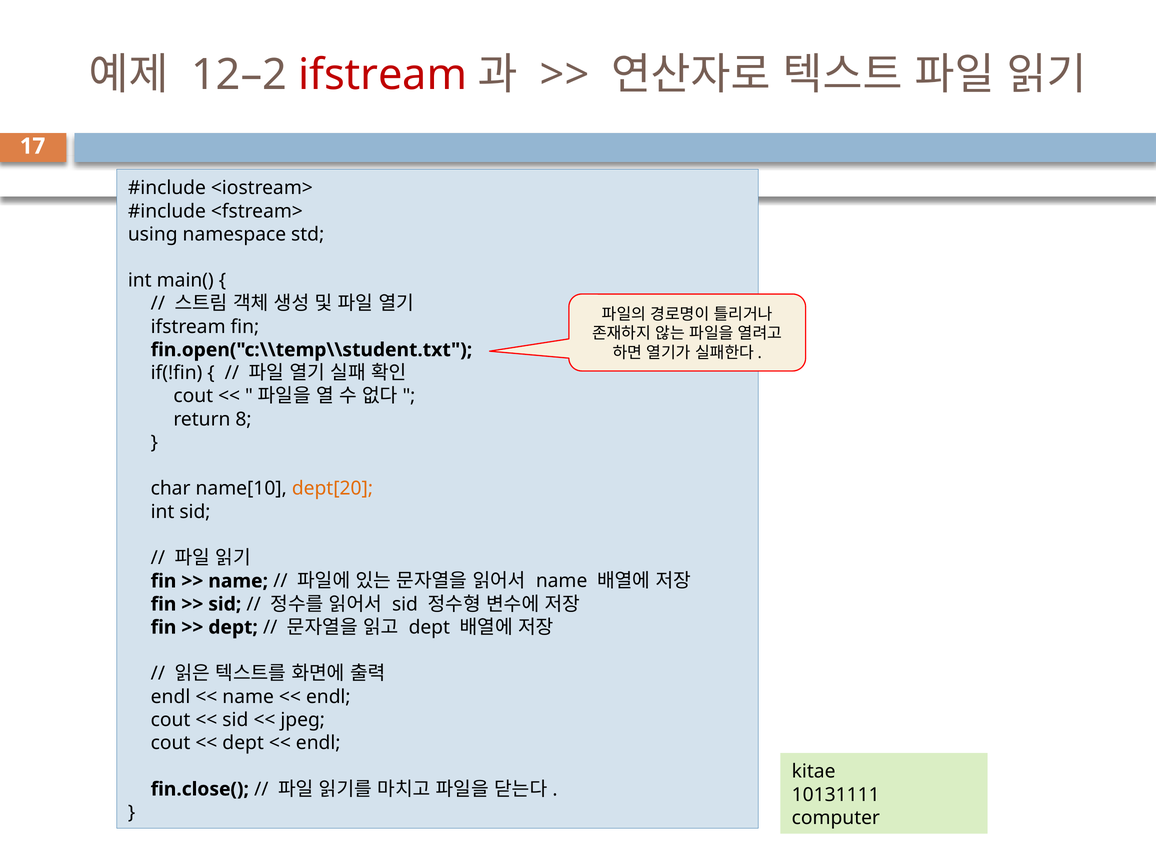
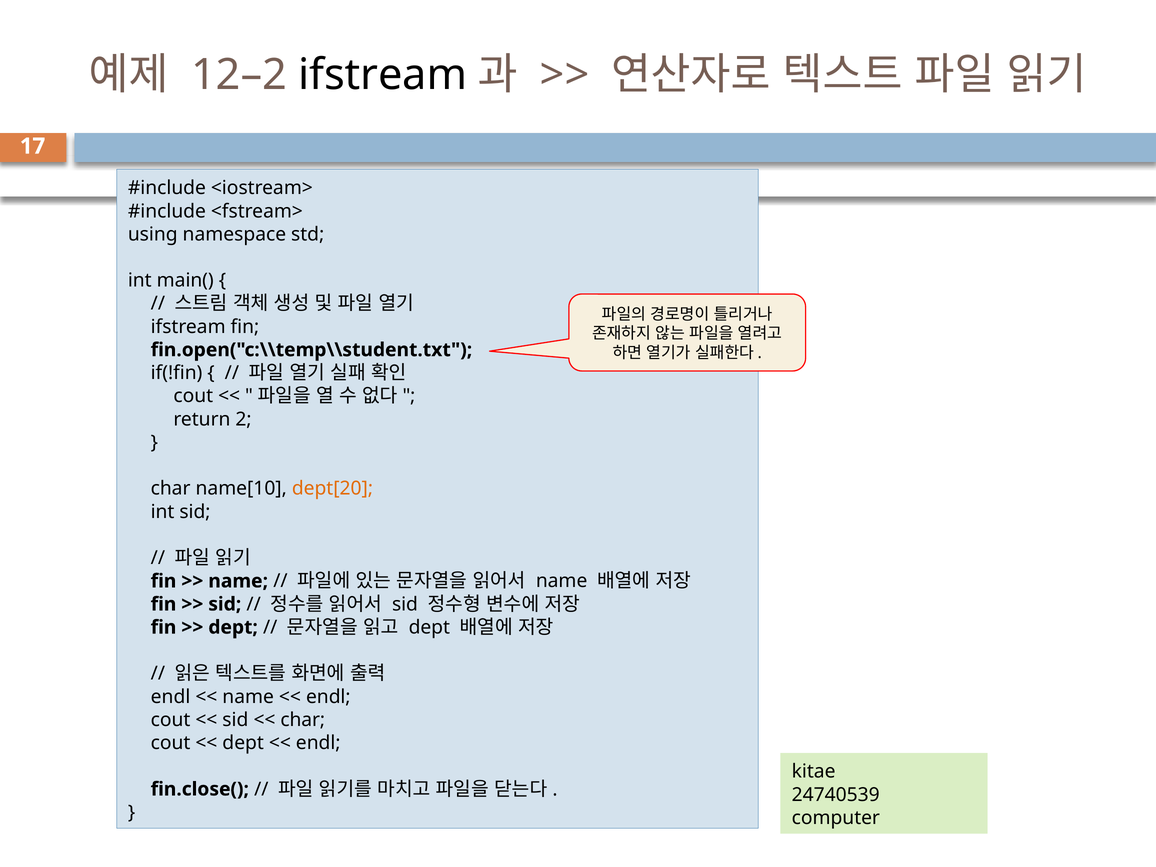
ifstream at (383, 75) colour: red -> black
8: 8 -> 2
jpeg at (303, 720): jpeg -> char
10131111: 10131111 -> 24740539
